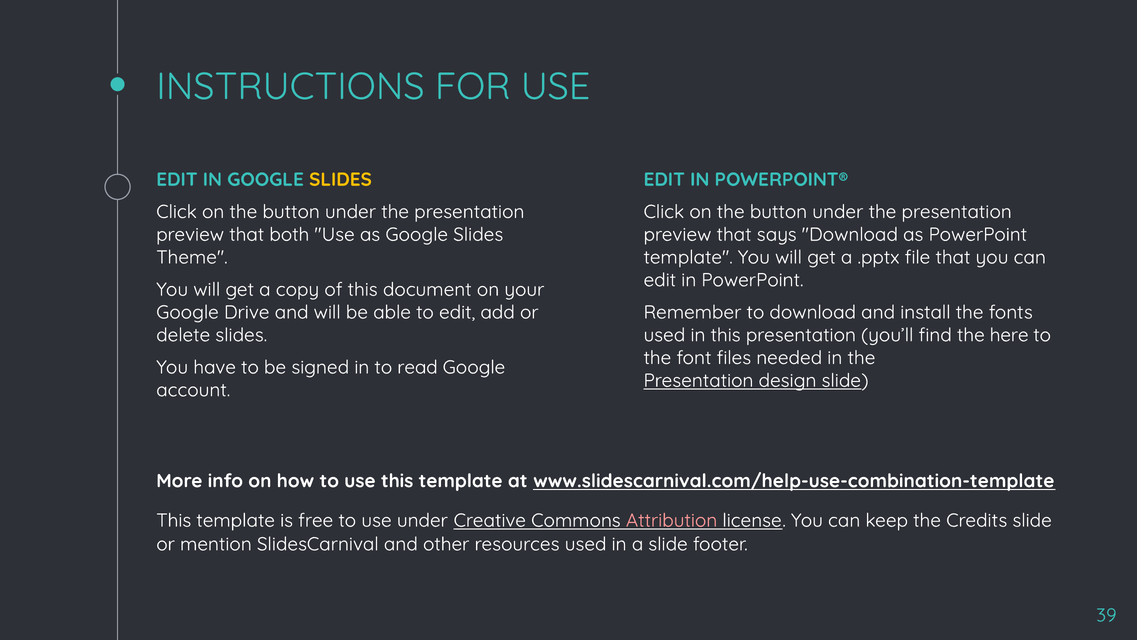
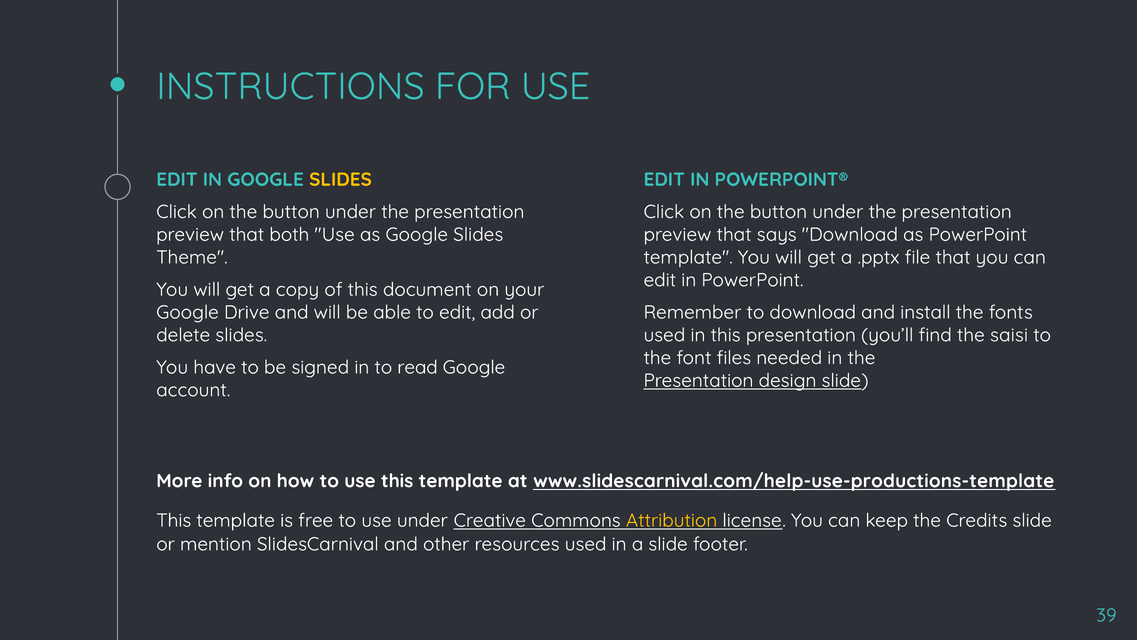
here: here -> saisi
www.slidescarnival.com/help-use-combination-template: www.slidescarnival.com/help-use-combination-template -> www.slidescarnival.com/help-use-productions-template
Attribution colour: pink -> yellow
